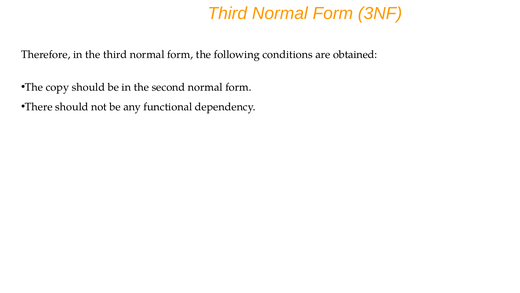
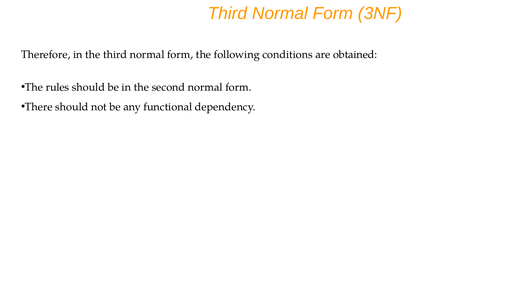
copy: copy -> rules
